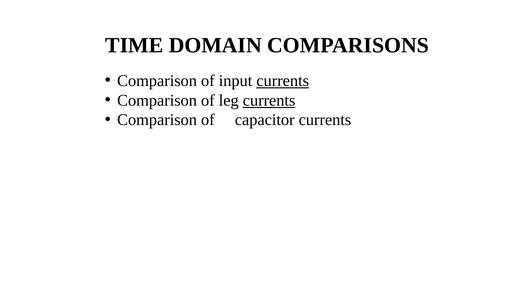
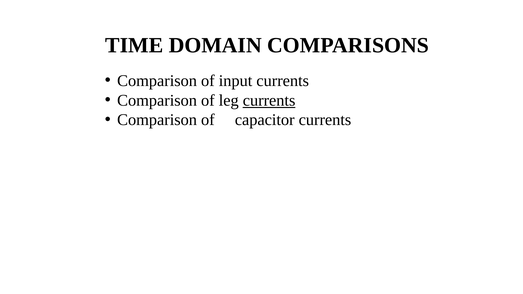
currents at (283, 81) underline: present -> none
